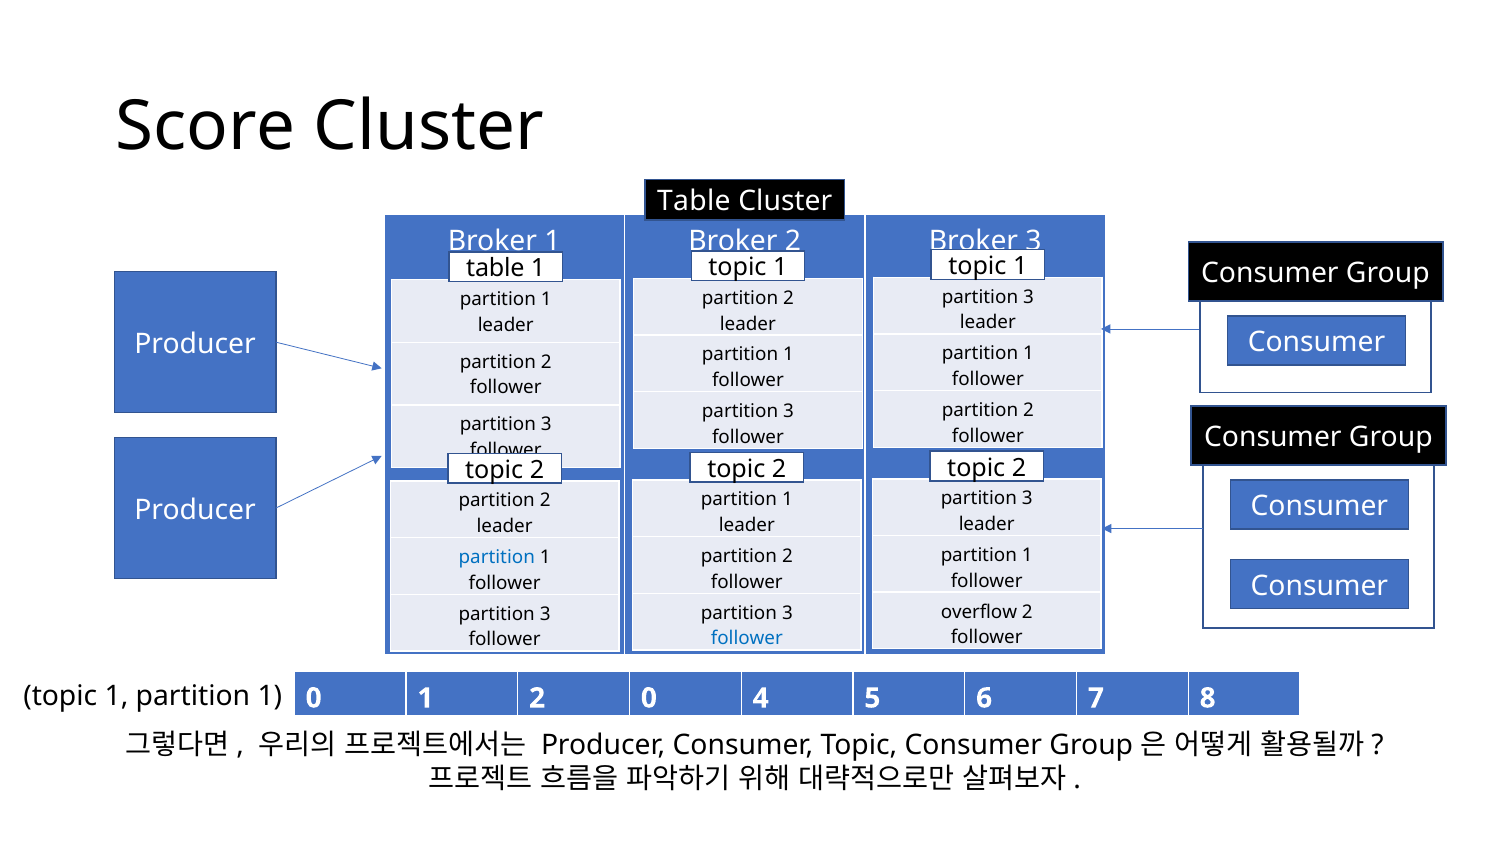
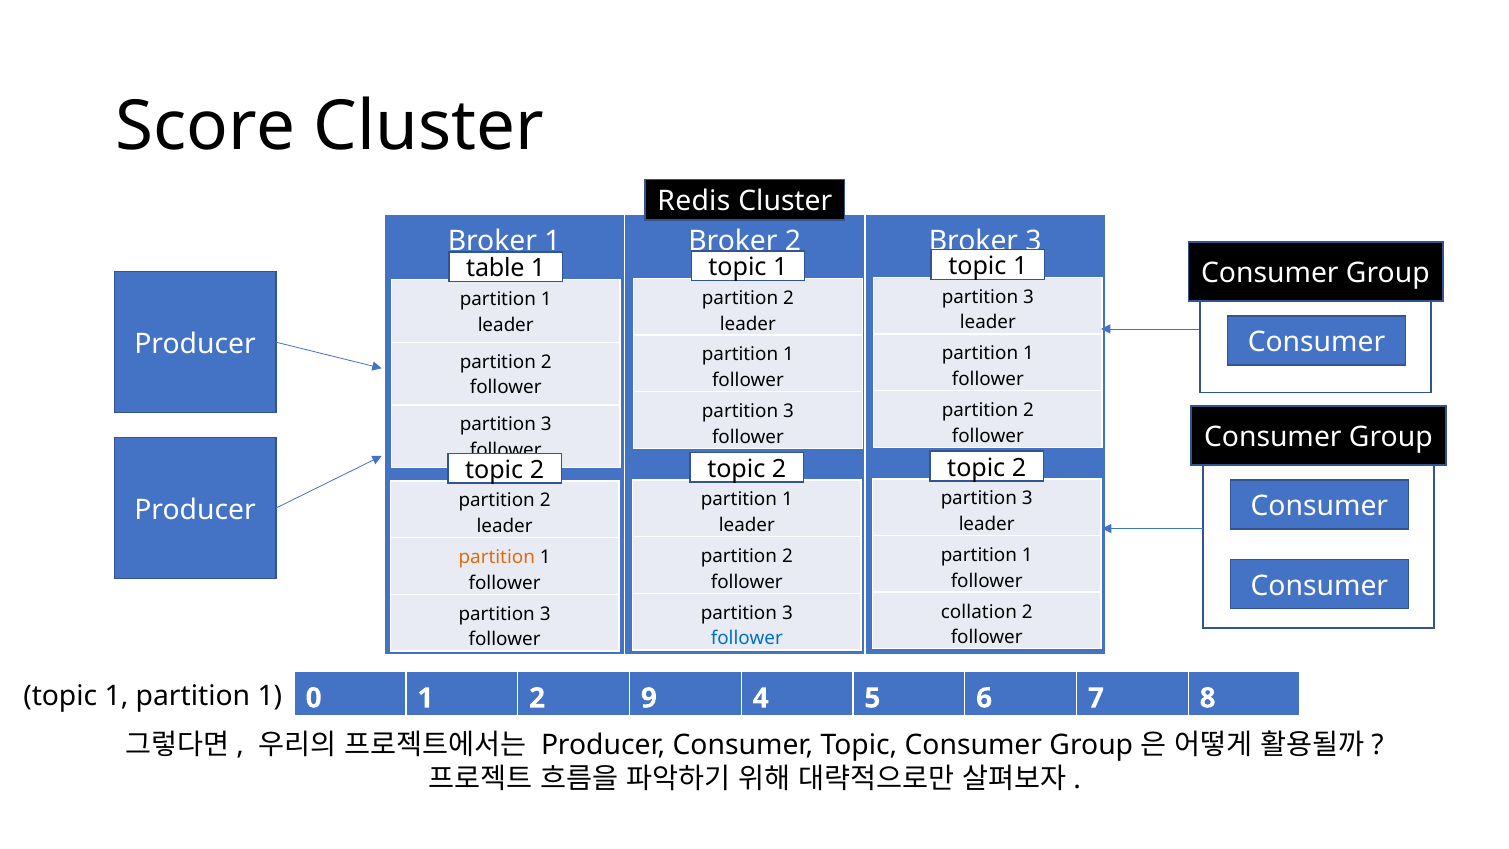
Table at (694, 202): Table -> Redis
partition at (497, 557) colour: blue -> orange
overflow: overflow -> collation
1 2 0: 0 -> 9
